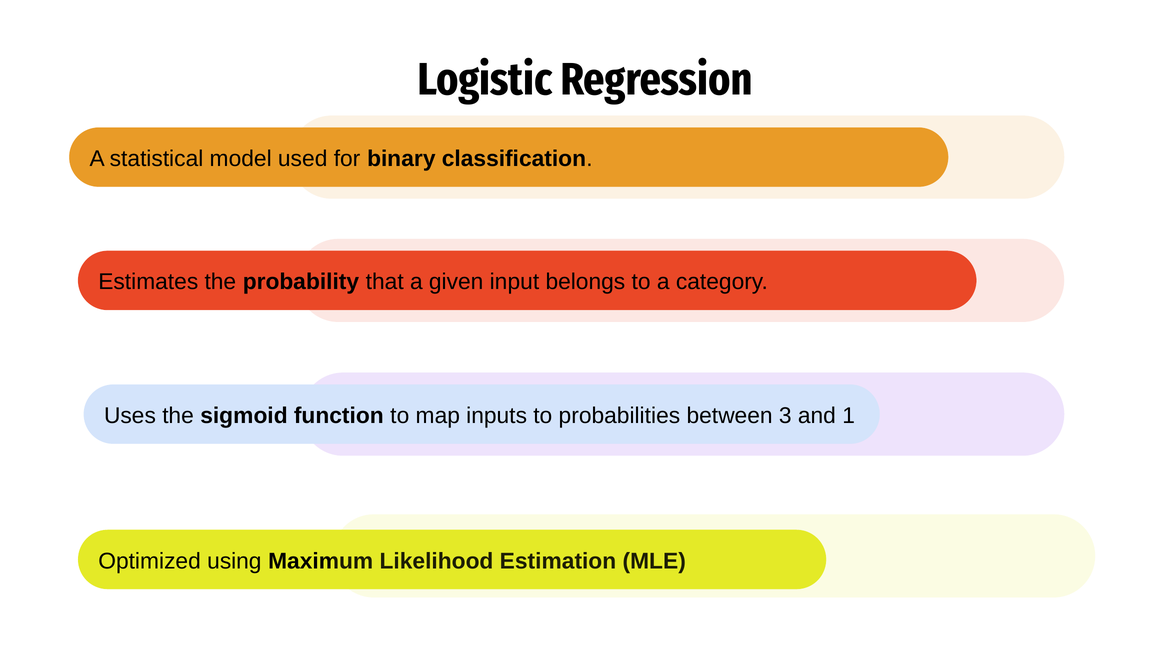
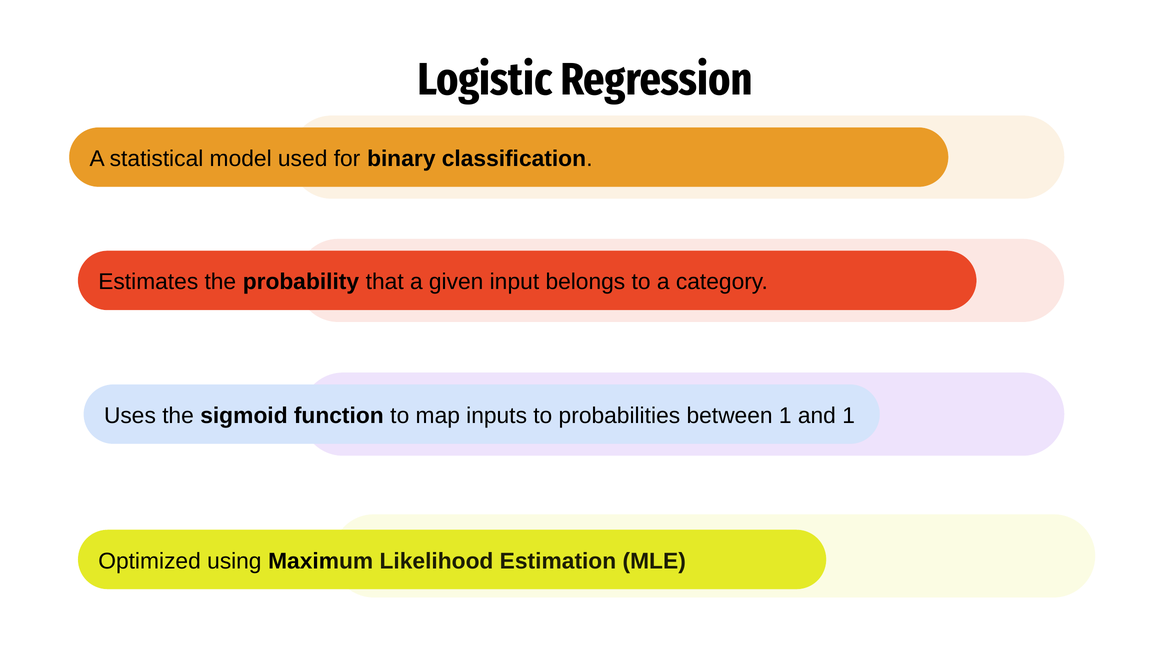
between 3: 3 -> 1
